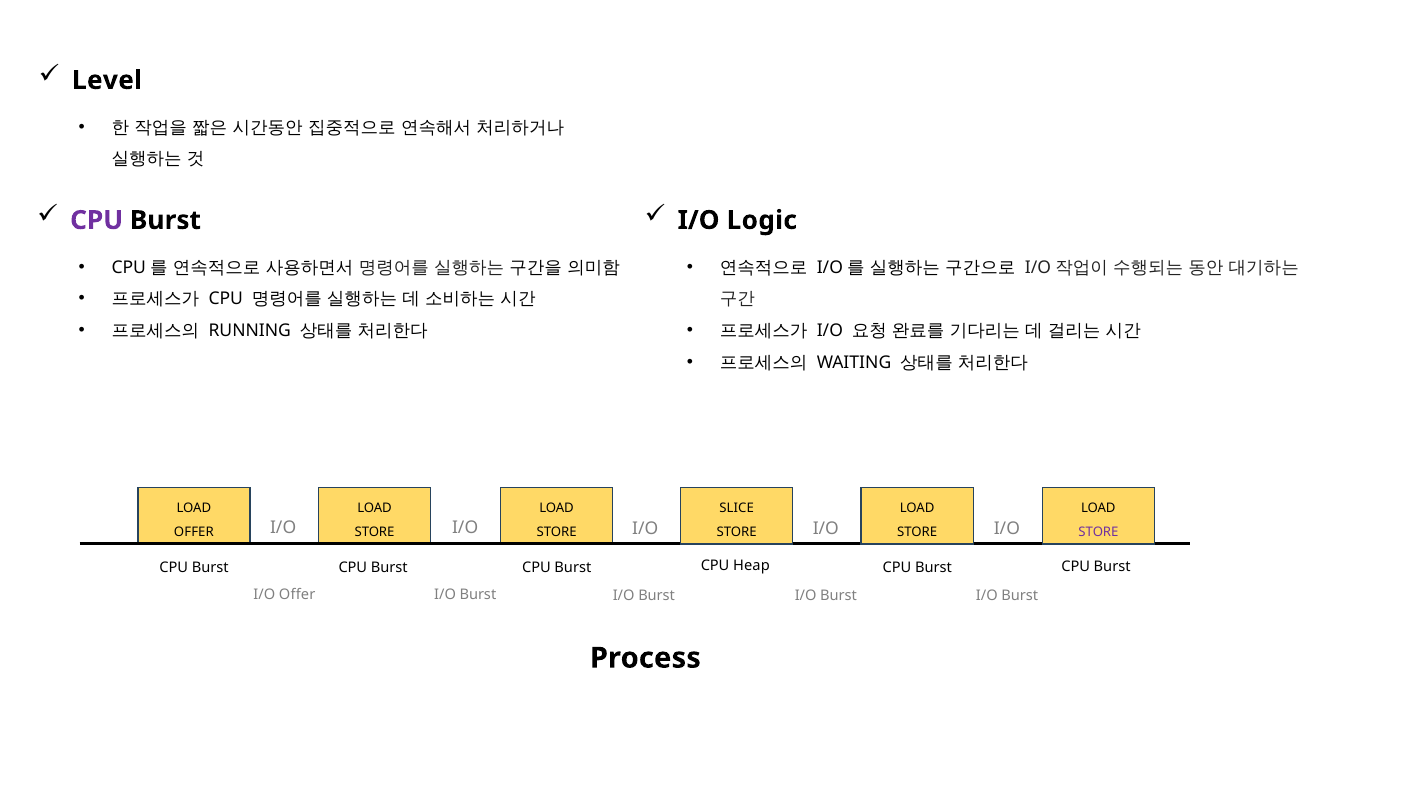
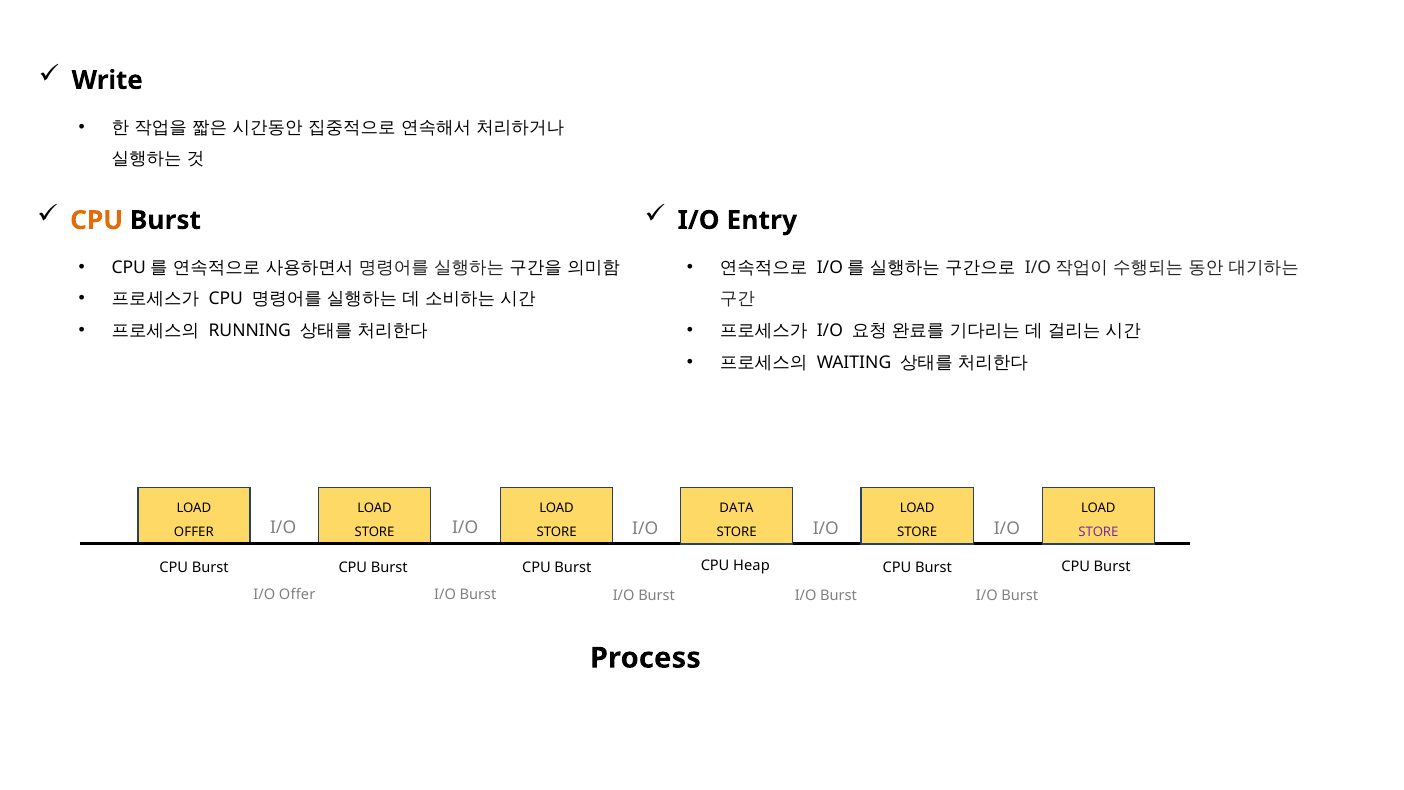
Level: Level -> Write
CPU at (97, 220) colour: purple -> orange
Logic: Logic -> Entry
SLICE: SLICE -> DATA
